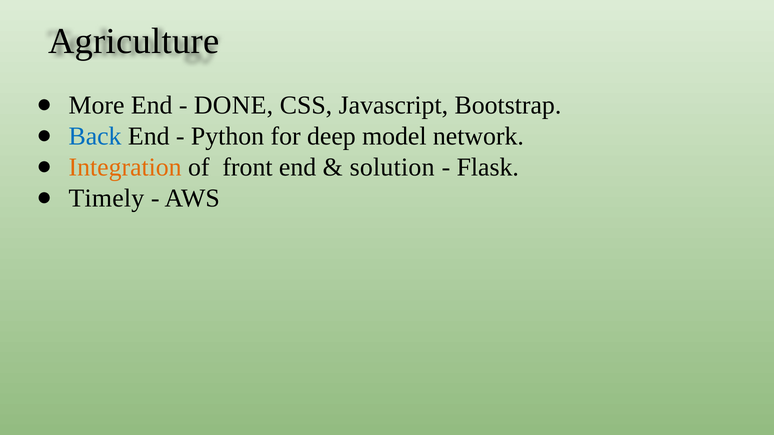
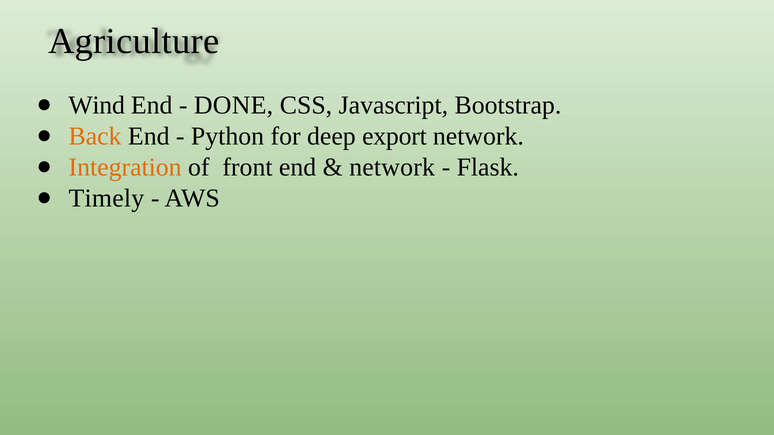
More: More -> Wind
Back colour: blue -> orange
model: model -> export
solution at (392, 167): solution -> network
